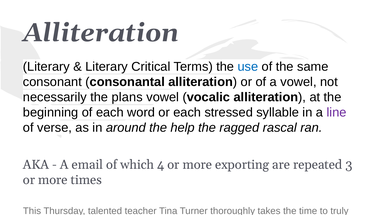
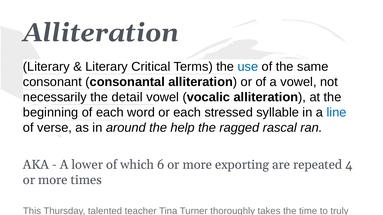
plans: plans -> detail
line colour: purple -> blue
email: email -> lower
4: 4 -> 6
3: 3 -> 4
